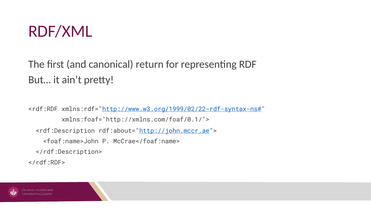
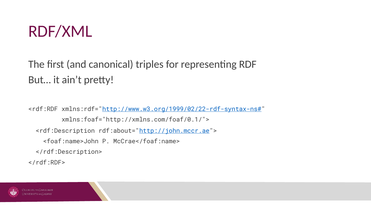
return: return -> triples
